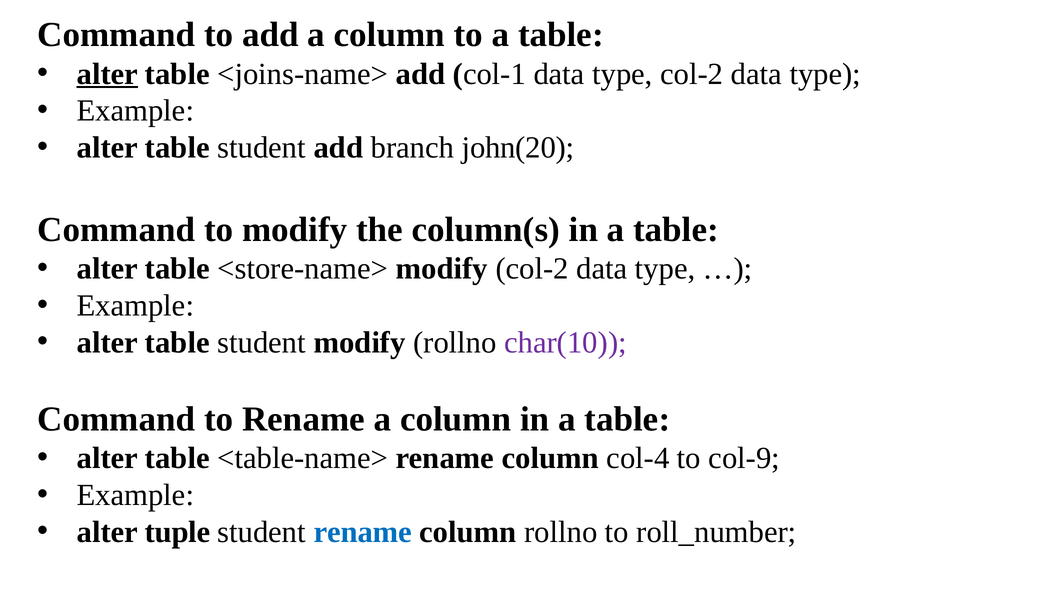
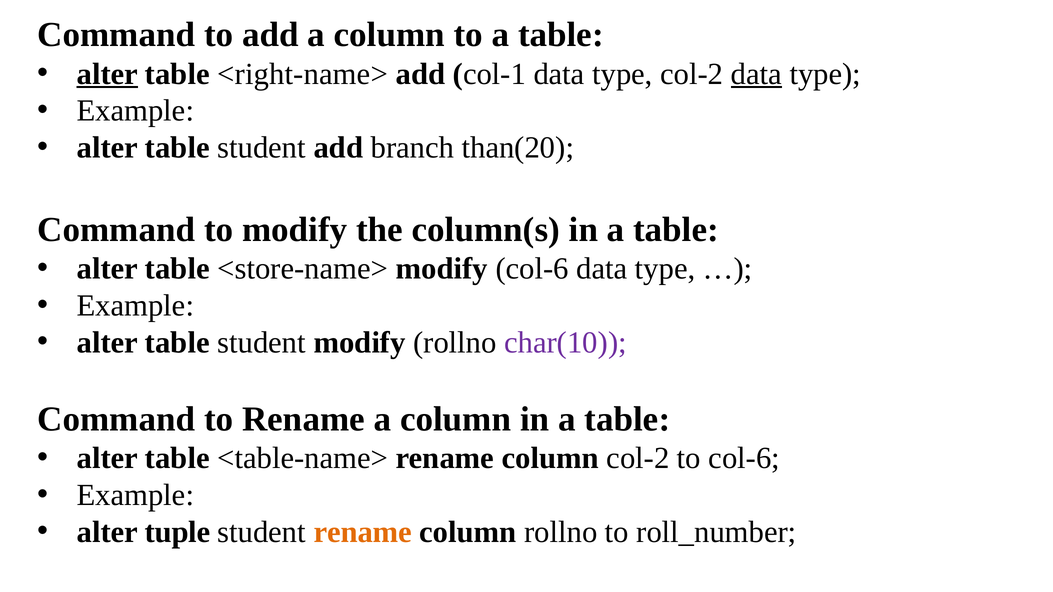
<joins-name>: <joins-name> -> <right-name>
data at (756, 74) underline: none -> present
john(20: john(20 -> than(20
modify col-2: col-2 -> col-6
column col-4: col-4 -> col-2
to col-9: col-9 -> col-6
rename at (363, 532) colour: blue -> orange
